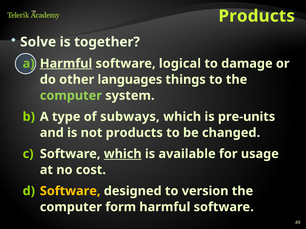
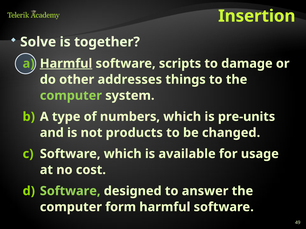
Products at (257, 16): Products -> Insertion
logical: logical -> scripts
languages: languages -> addresses
subways: subways -> numbers
which at (123, 154) underline: present -> none
Software at (70, 191) colour: yellow -> light green
version: version -> answer
